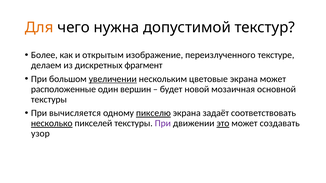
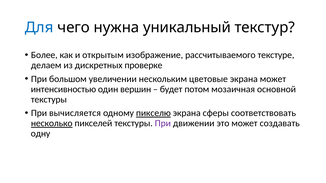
Для colour: orange -> blue
допустимой: допустимой -> уникальный
переизлученного: переизлученного -> рассчитываемого
фрагмент: фрагмент -> проверке
увеличении underline: present -> none
расположенные: расположенные -> интенсивностью
новой: новой -> потом
задаёт: задаёт -> сферы
это underline: present -> none
узор: узор -> одну
